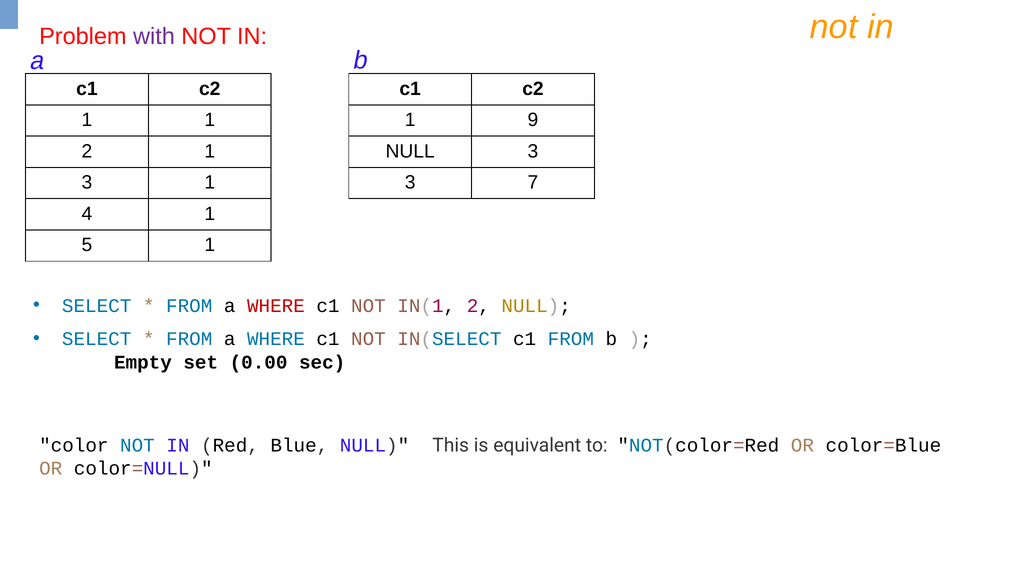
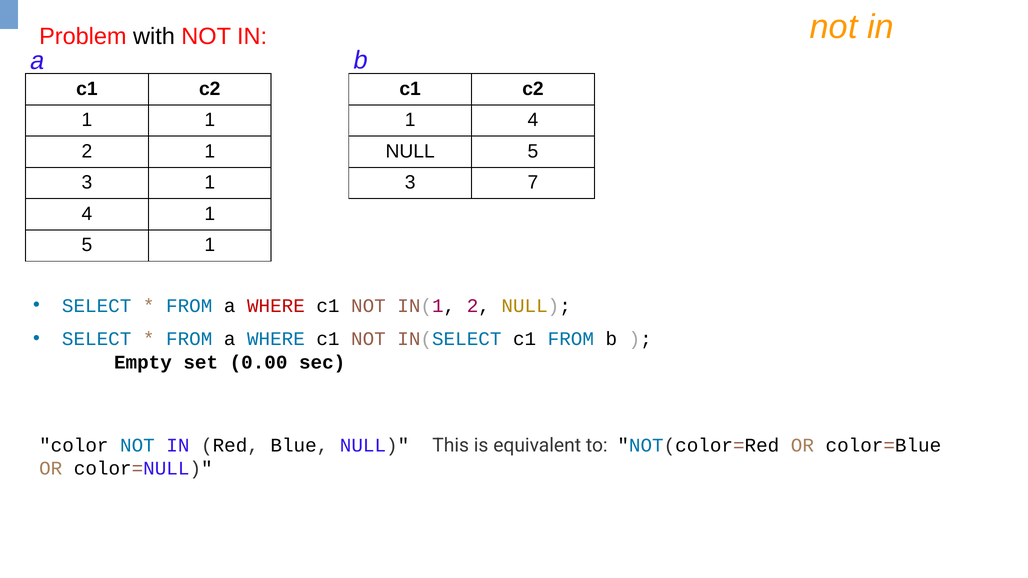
with colour: purple -> black
9 at (533, 120): 9 -> 4
NULL 3: 3 -> 5
